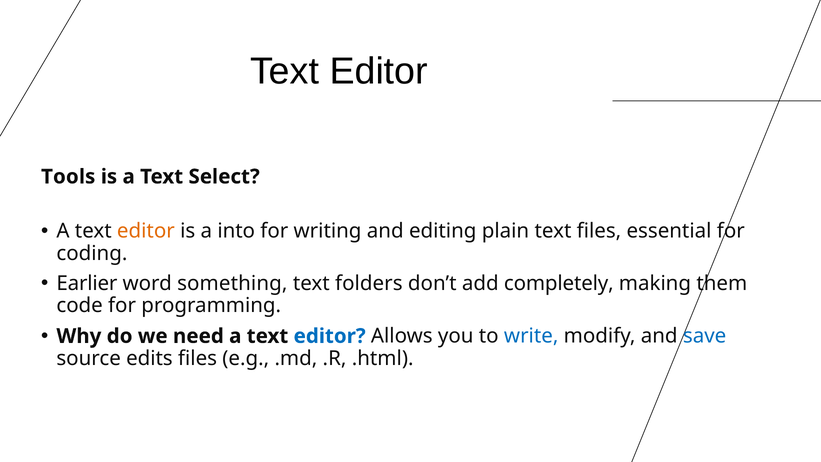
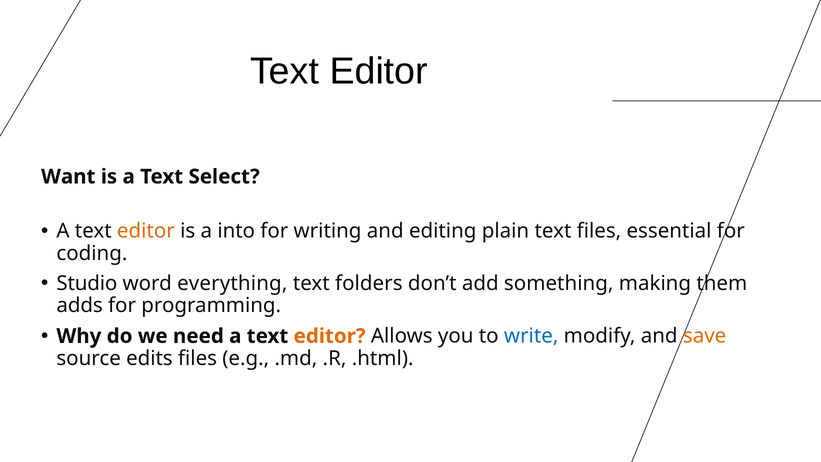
Tools: Tools -> Want
Earlier: Earlier -> Studio
something: something -> everything
completely: completely -> something
code: code -> adds
editor at (330, 336) colour: blue -> orange
save colour: blue -> orange
